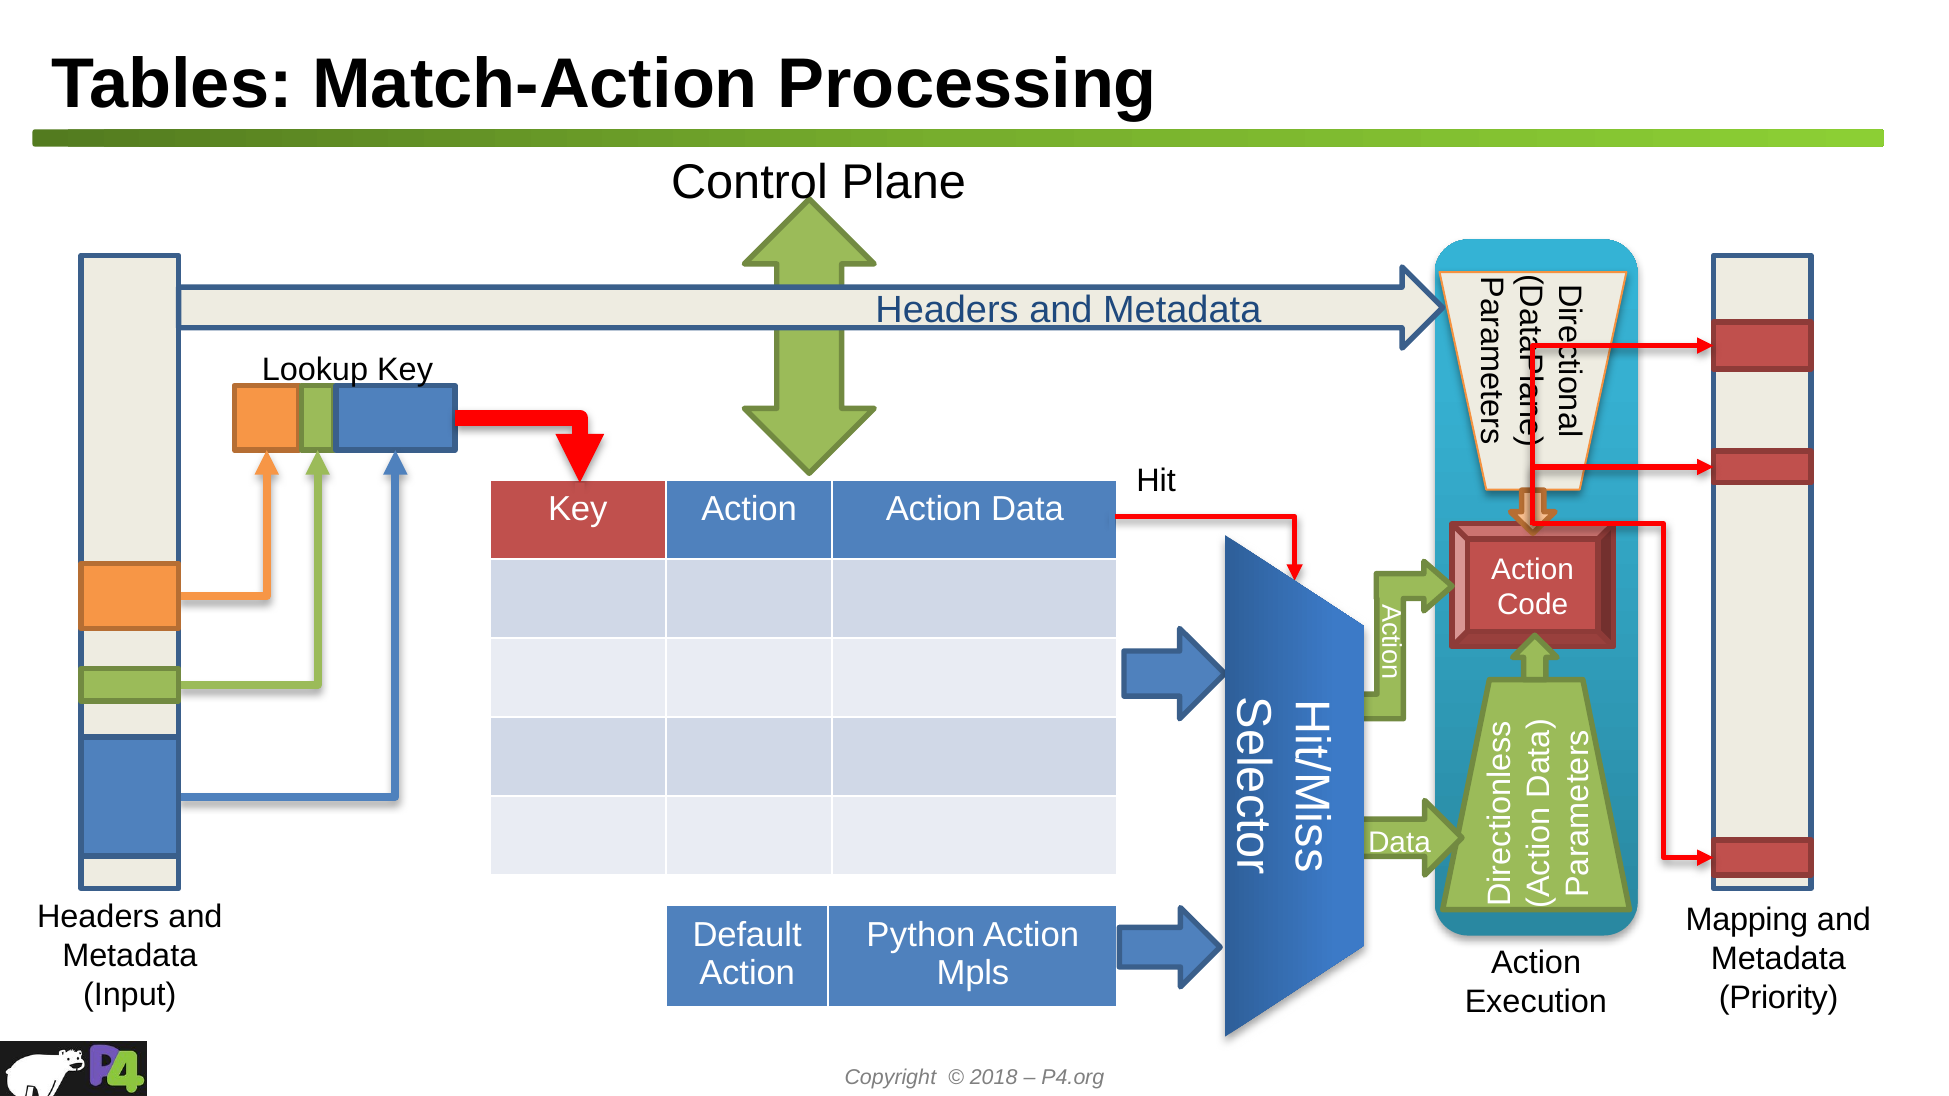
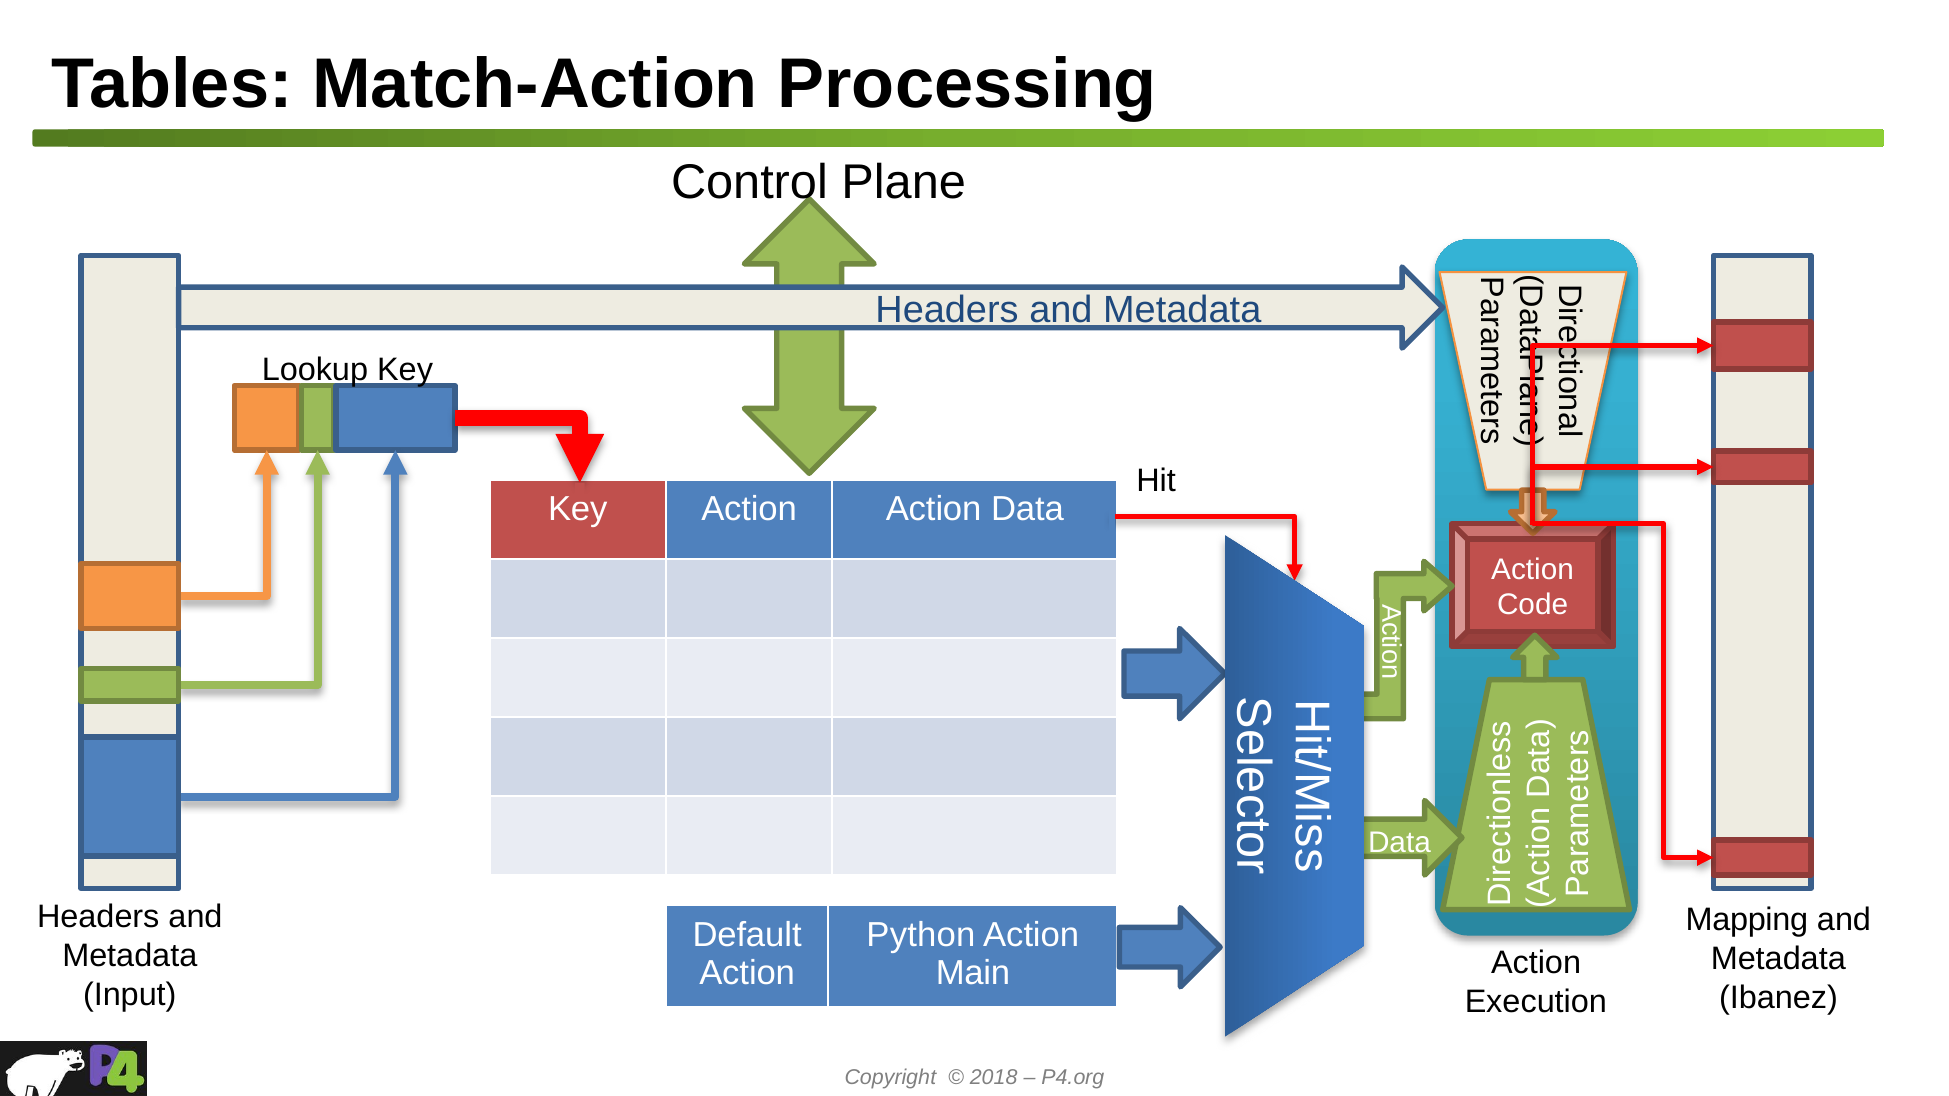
Mpls: Mpls -> Main
Priority: Priority -> Ibanez
